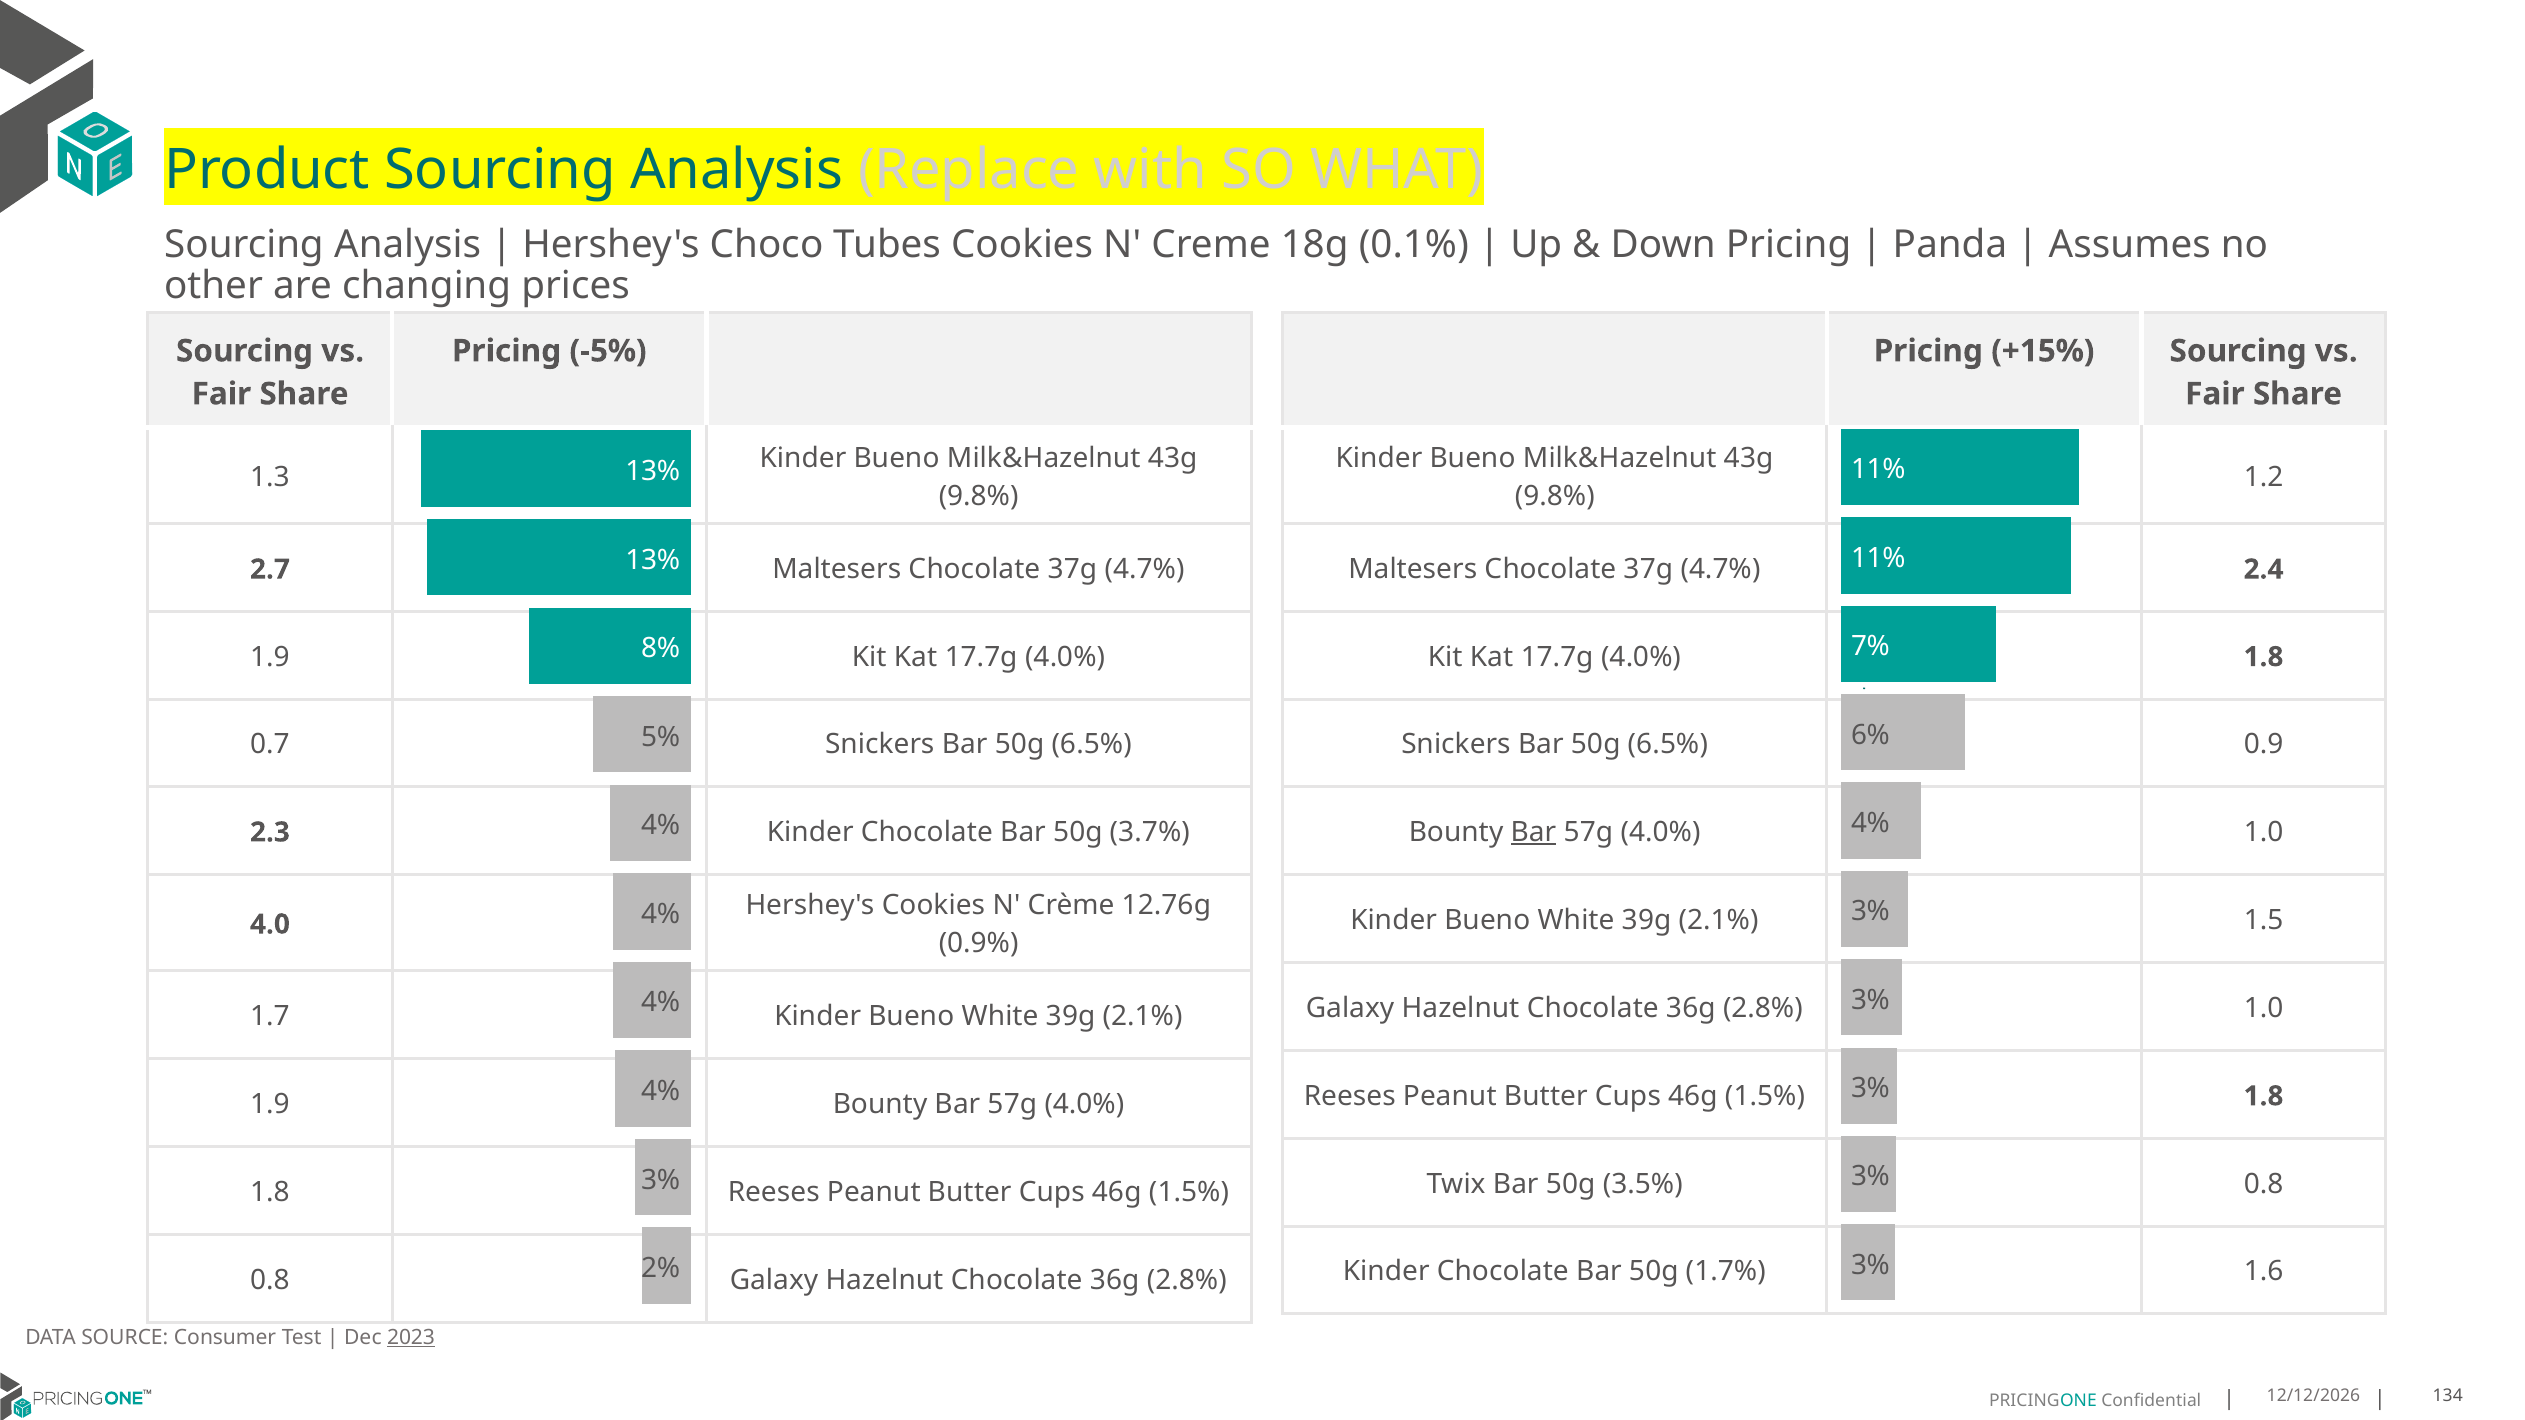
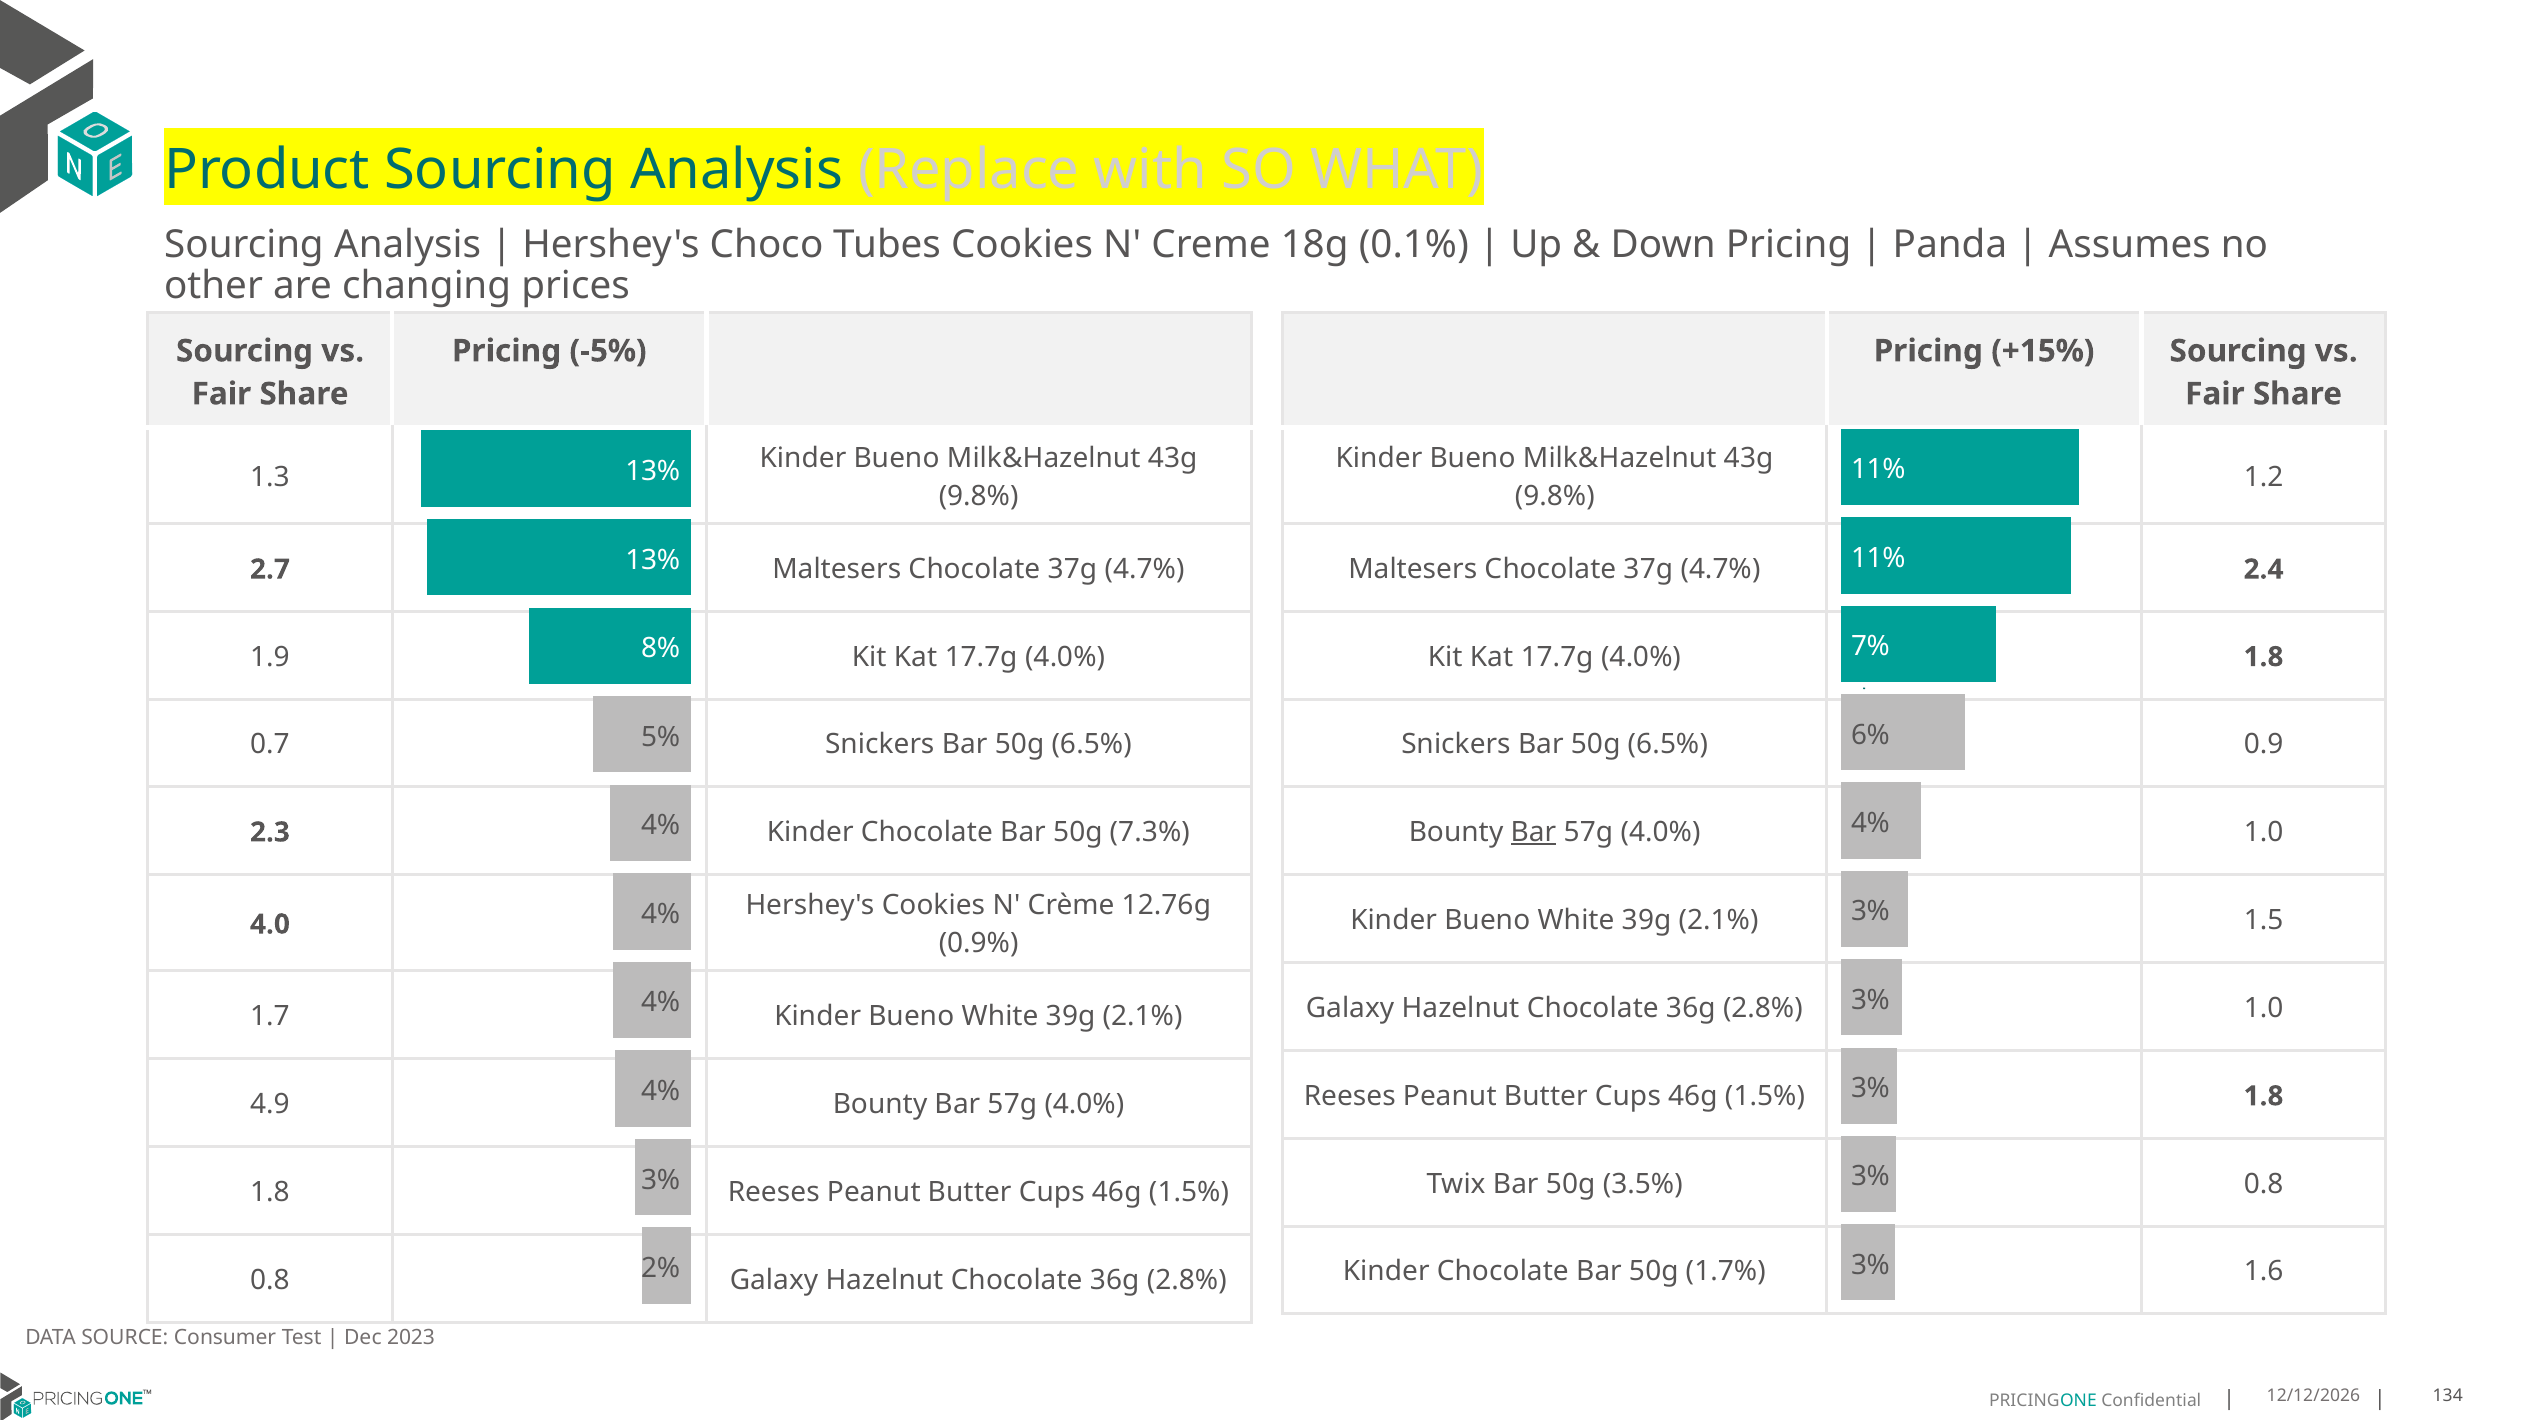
3.7%: 3.7% -> 7.3%
1.9 at (270, 1104): 1.9 -> 4.9
2023 underline: present -> none
